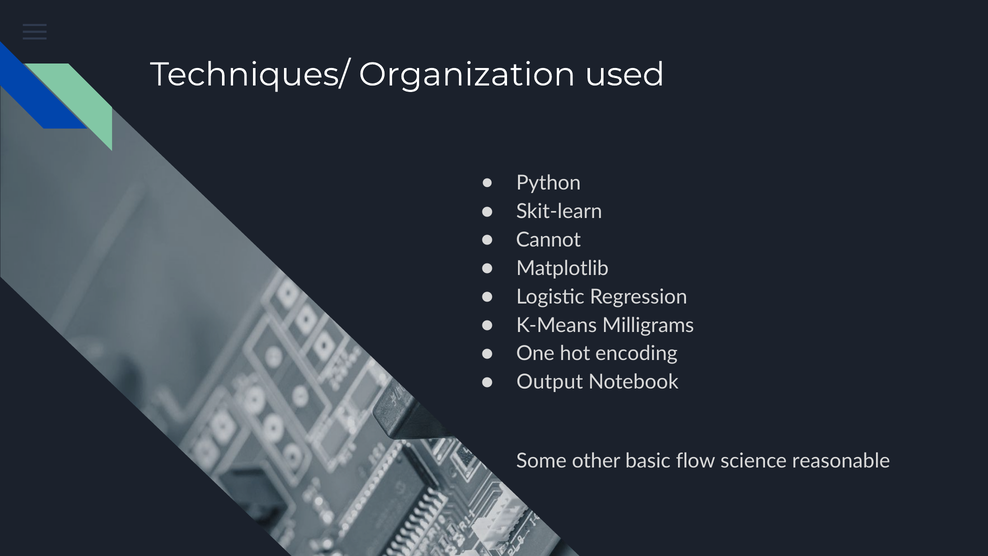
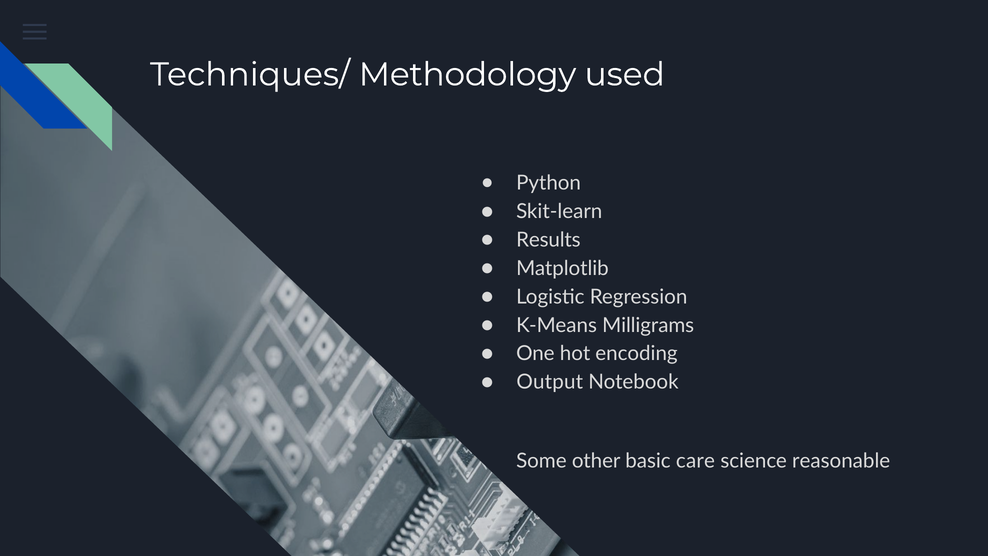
Organization: Organization -> Methodology
Cannot: Cannot -> Results
flow: flow -> care
